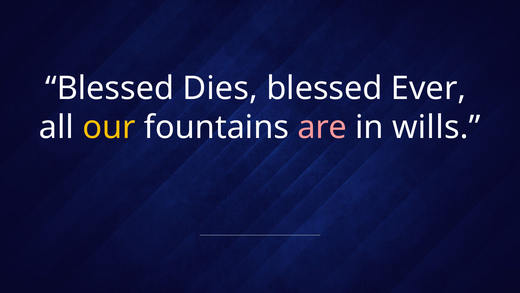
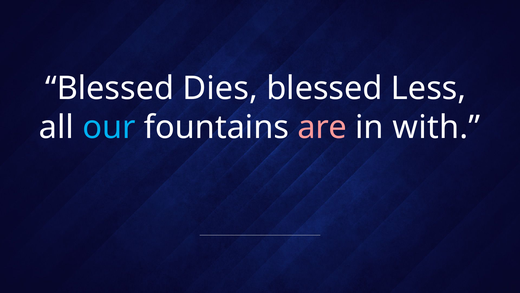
Ever: Ever -> Less
our colour: yellow -> light blue
wills: wills -> with
